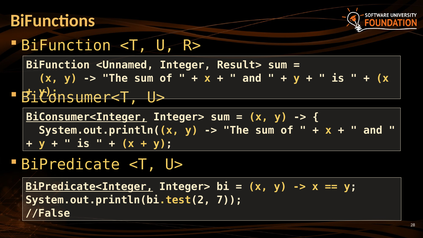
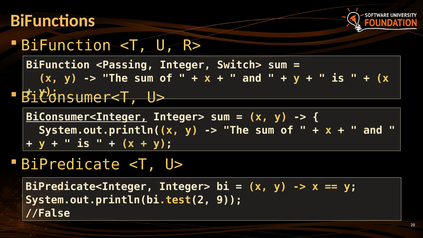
<Unnamed: <Unnamed -> <Passing
Result>: Result> -> Switch>
BiPredicate<Integer underline: present -> none
7: 7 -> 9
